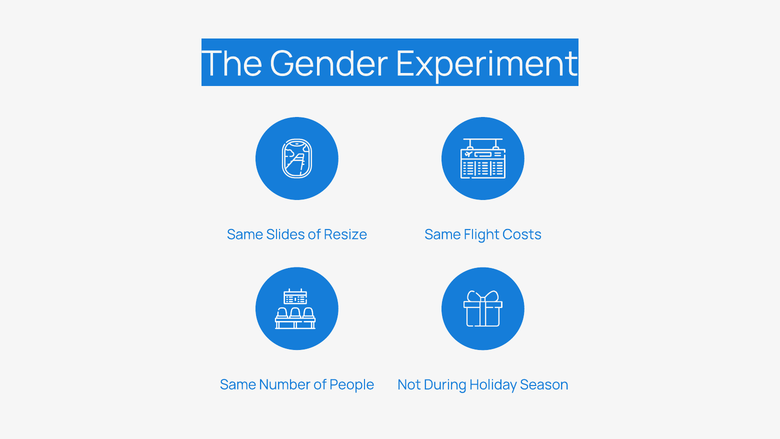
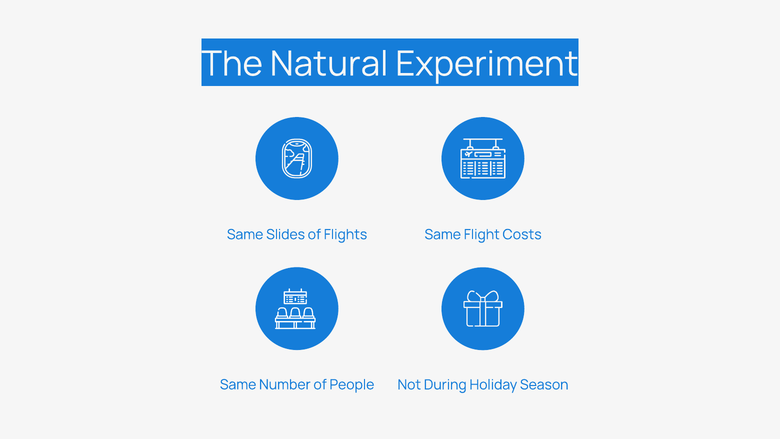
Gender: Gender -> Natural
Resize: Resize -> Flights
